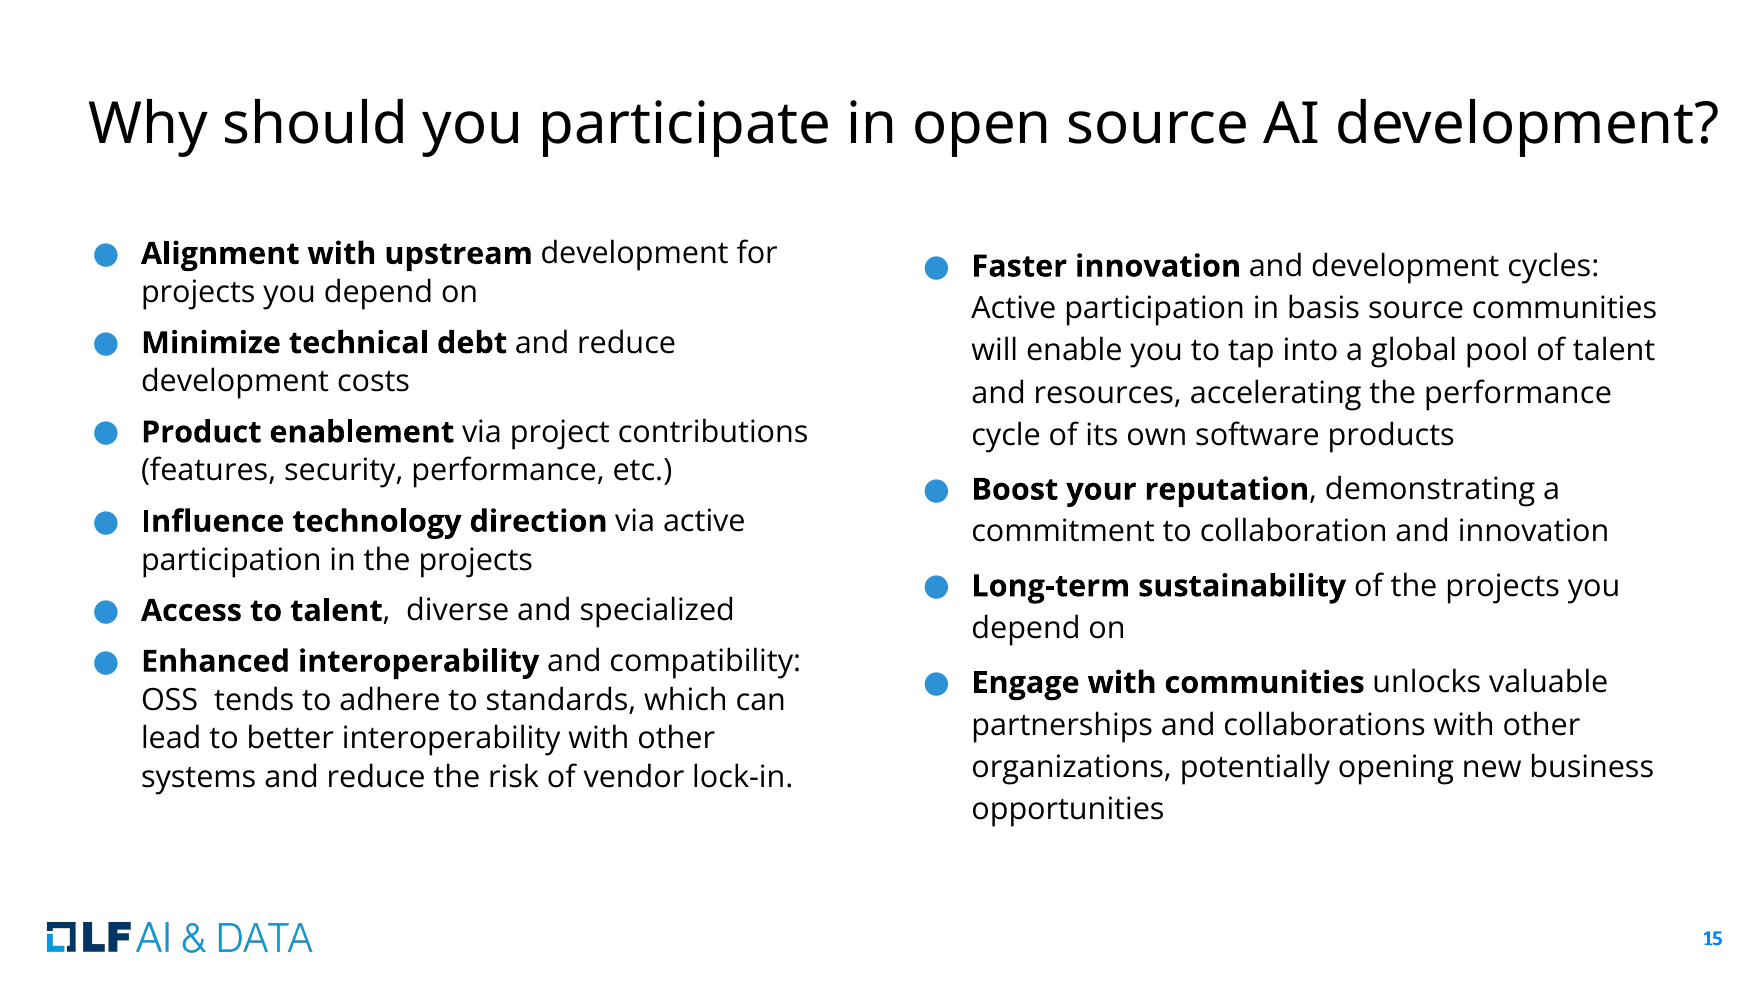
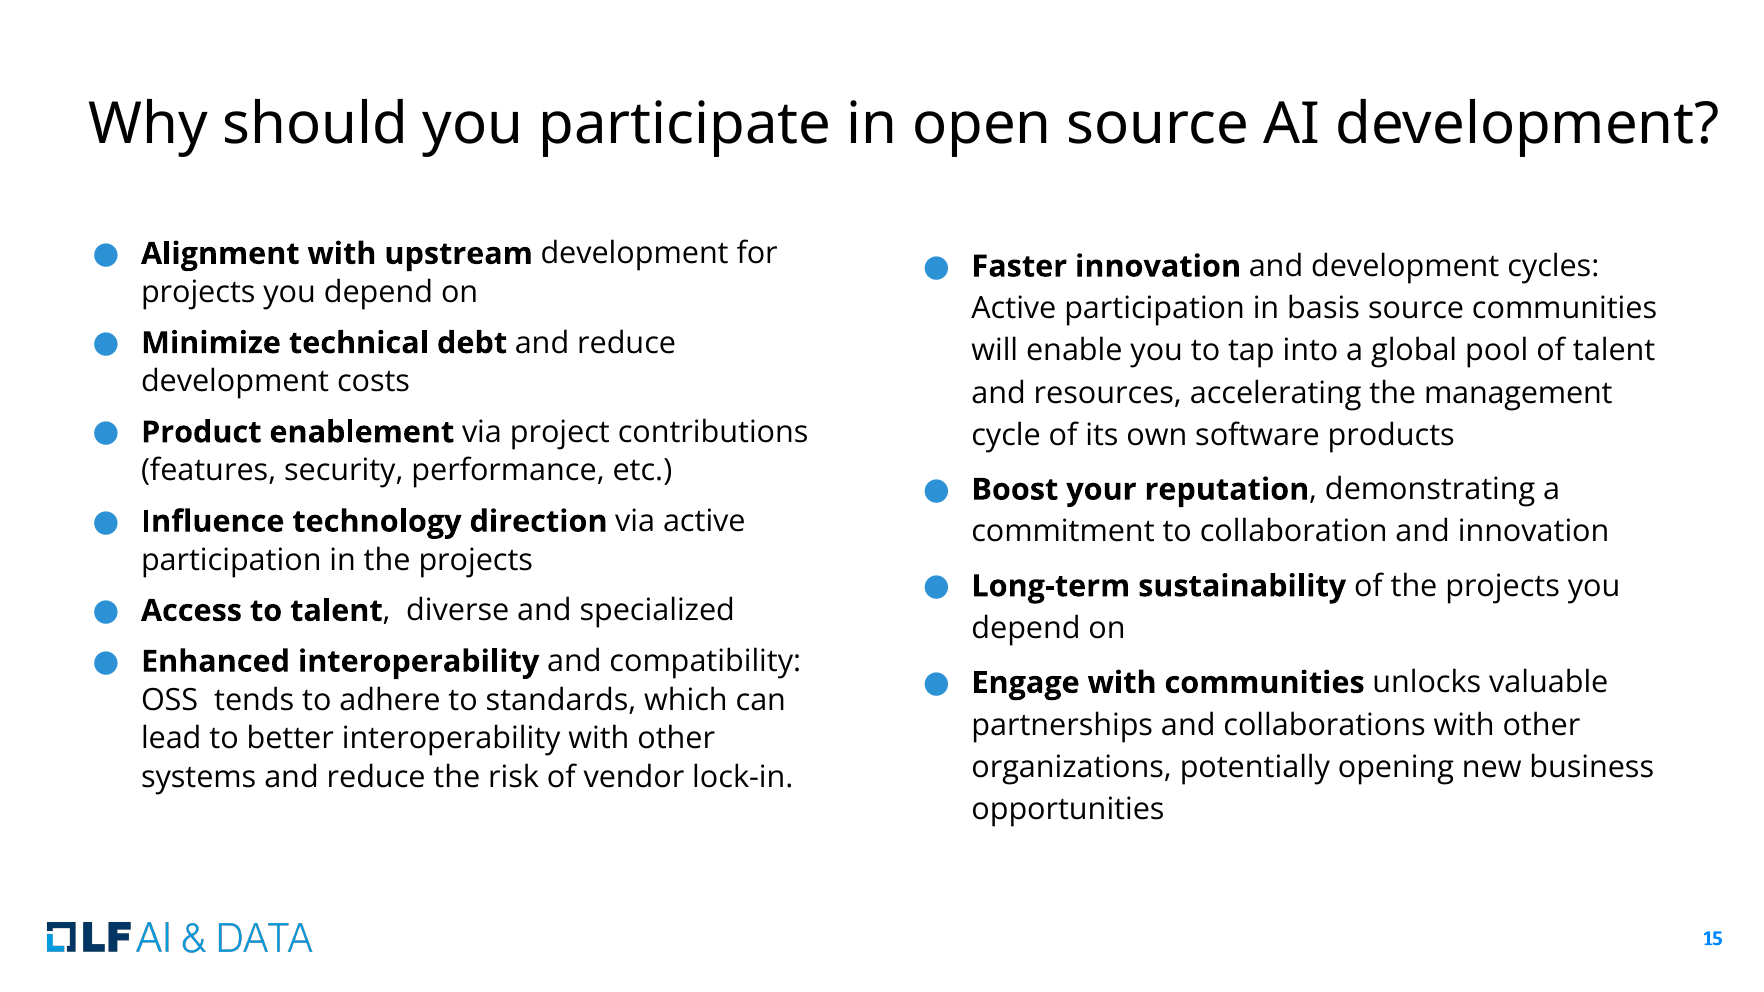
the performance: performance -> management
